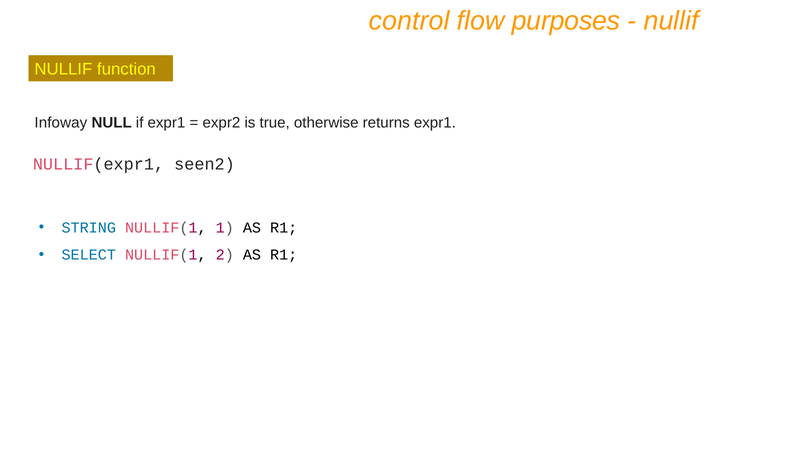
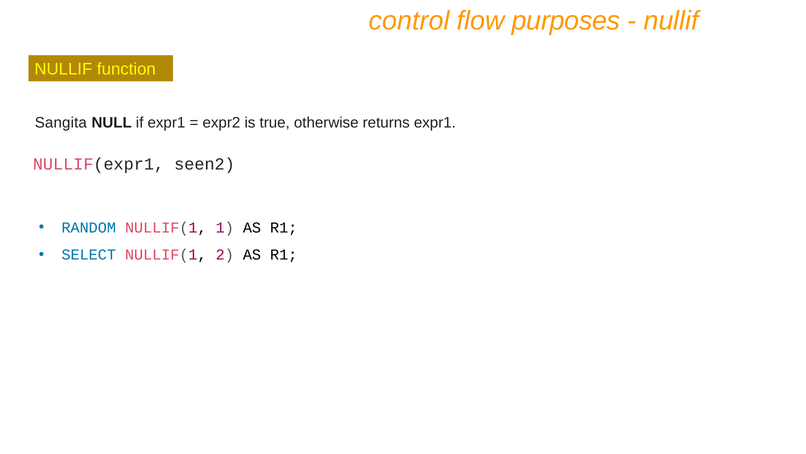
Infoway: Infoway -> Sangita
STRING: STRING -> RANDOM
